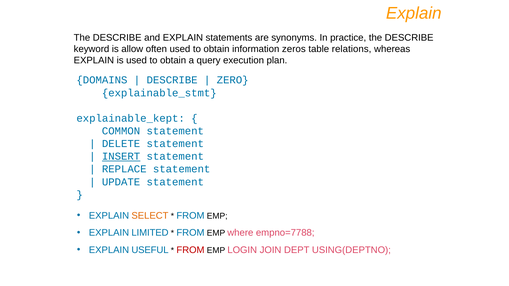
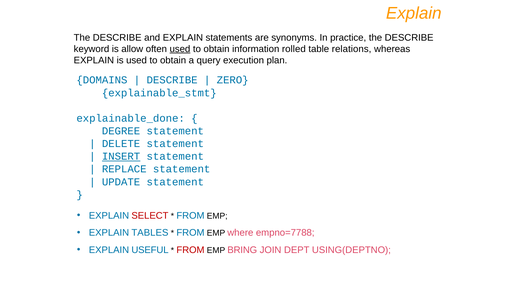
used at (180, 49) underline: none -> present
zeros: zeros -> rolled
explainable_kept: explainable_kept -> explainable_done
COMMON: COMMON -> DEGREE
SELECT colour: orange -> red
LIMITED: LIMITED -> TABLES
LOGIN: LOGIN -> BRING
